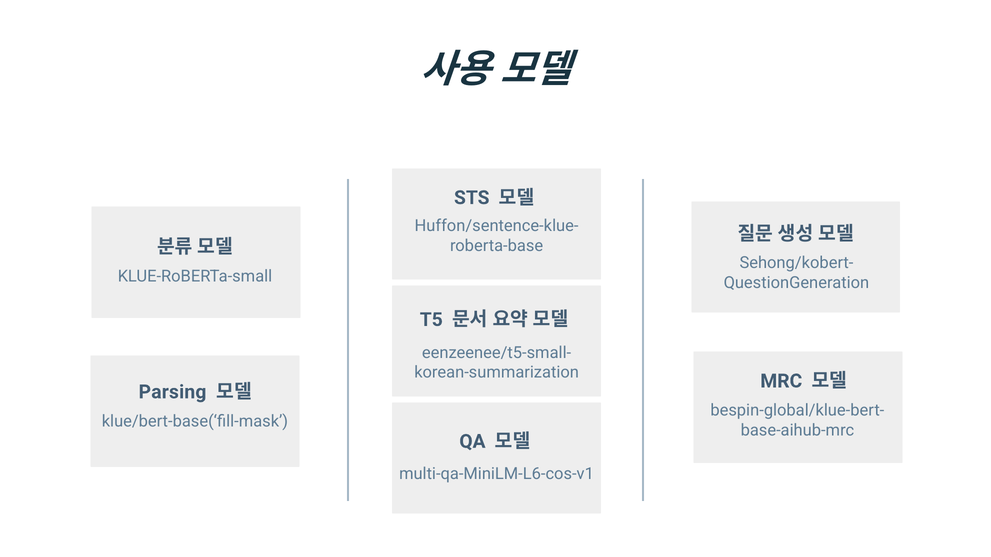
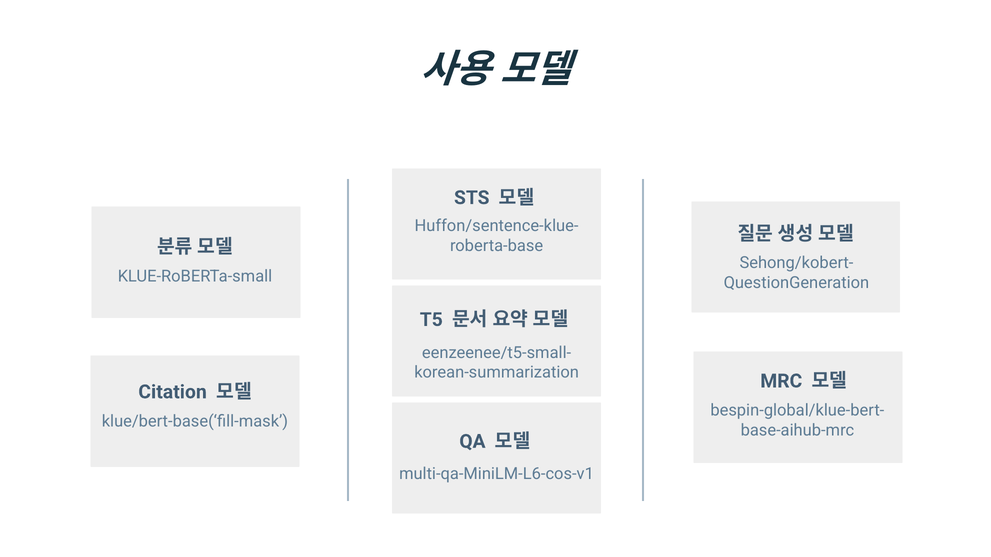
Parsing: Parsing -> Citation
